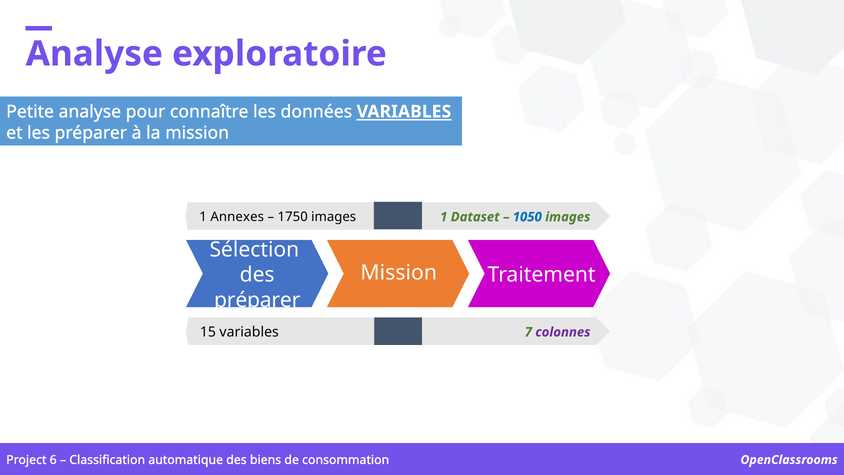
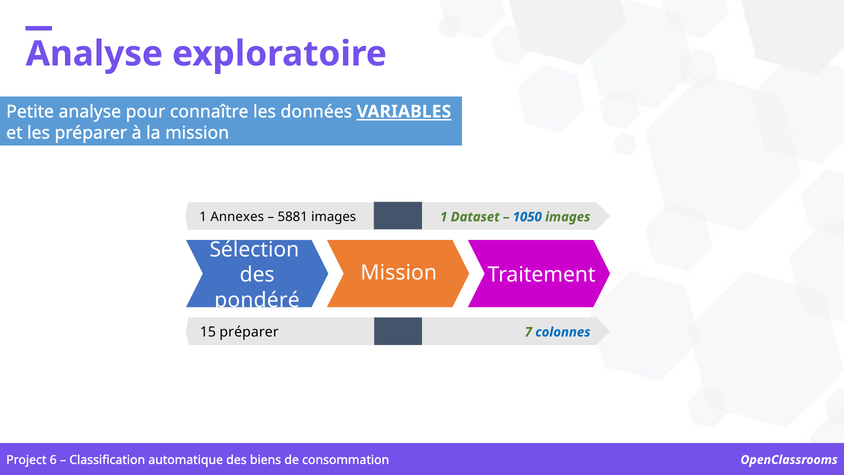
1750: 1750 -> 5881
préparer at (257, 300): préparer -> pondéré
15 variables: variables -> préparer
colonnes colour: purple -> blue
